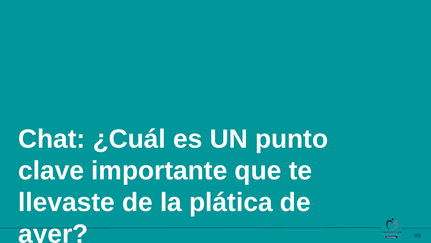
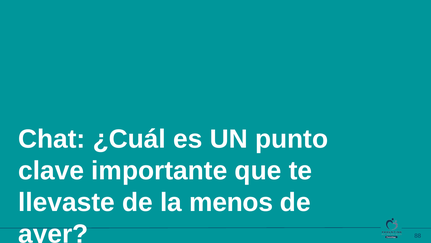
plática: plática -> menos
